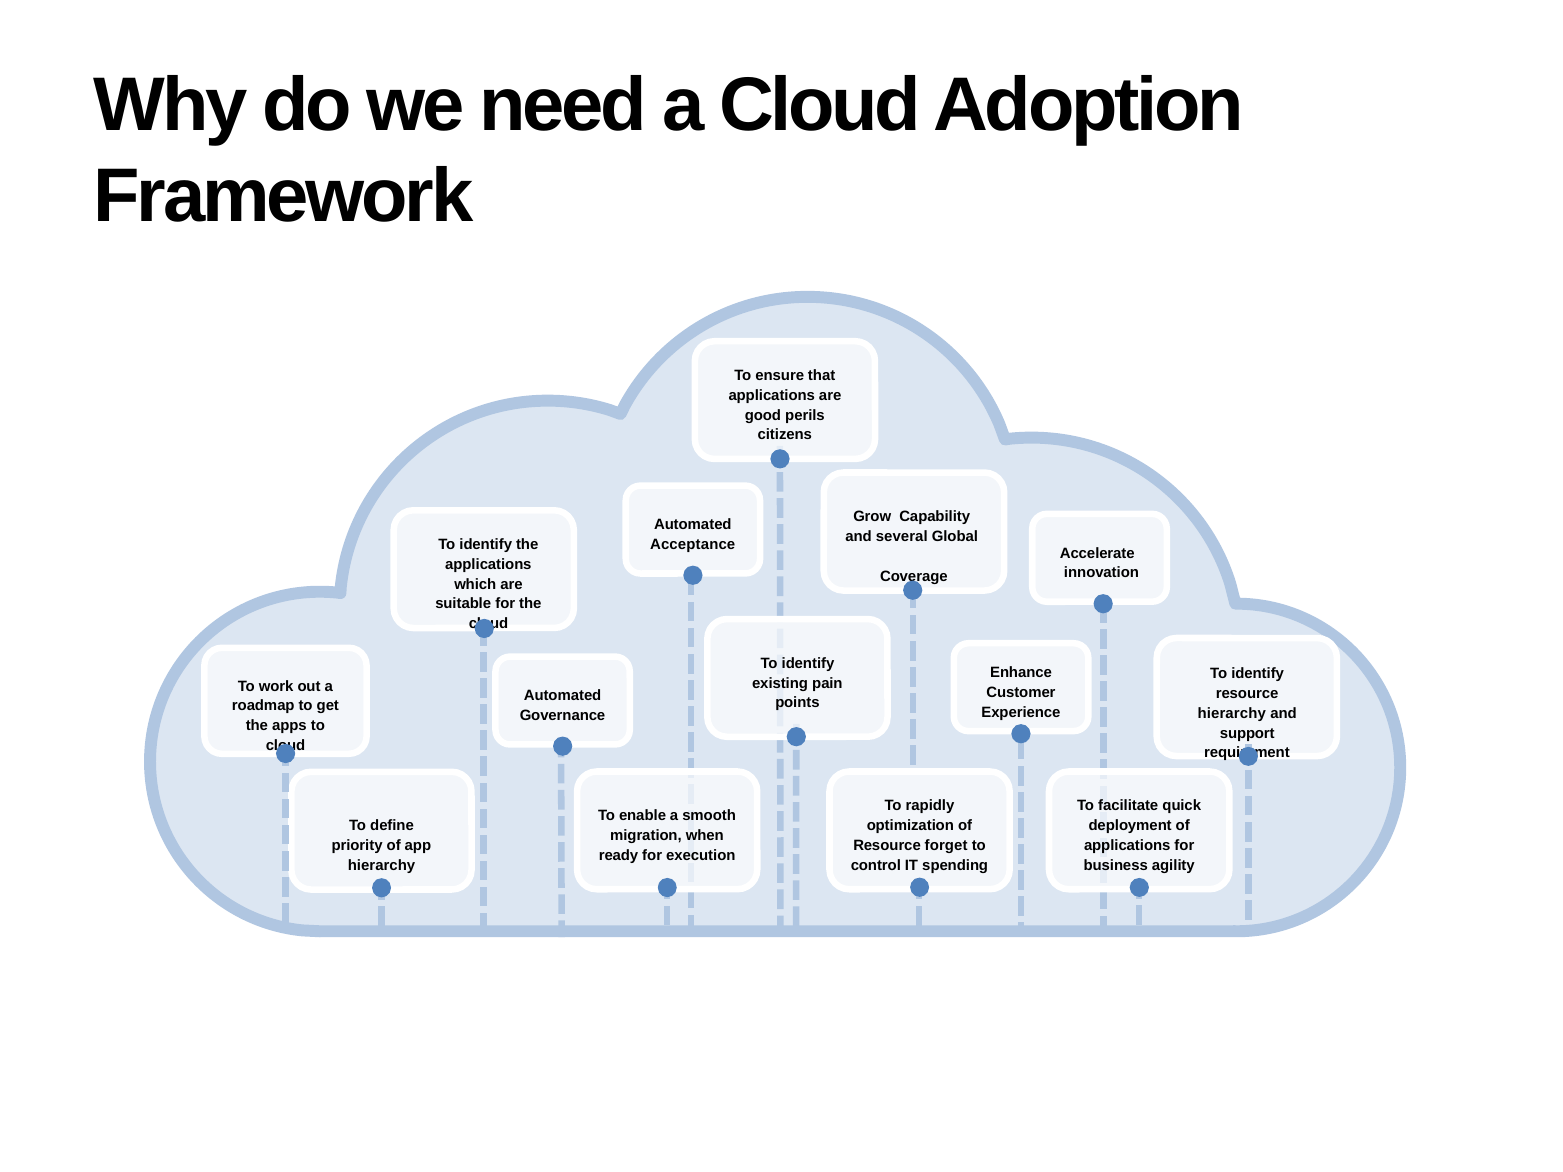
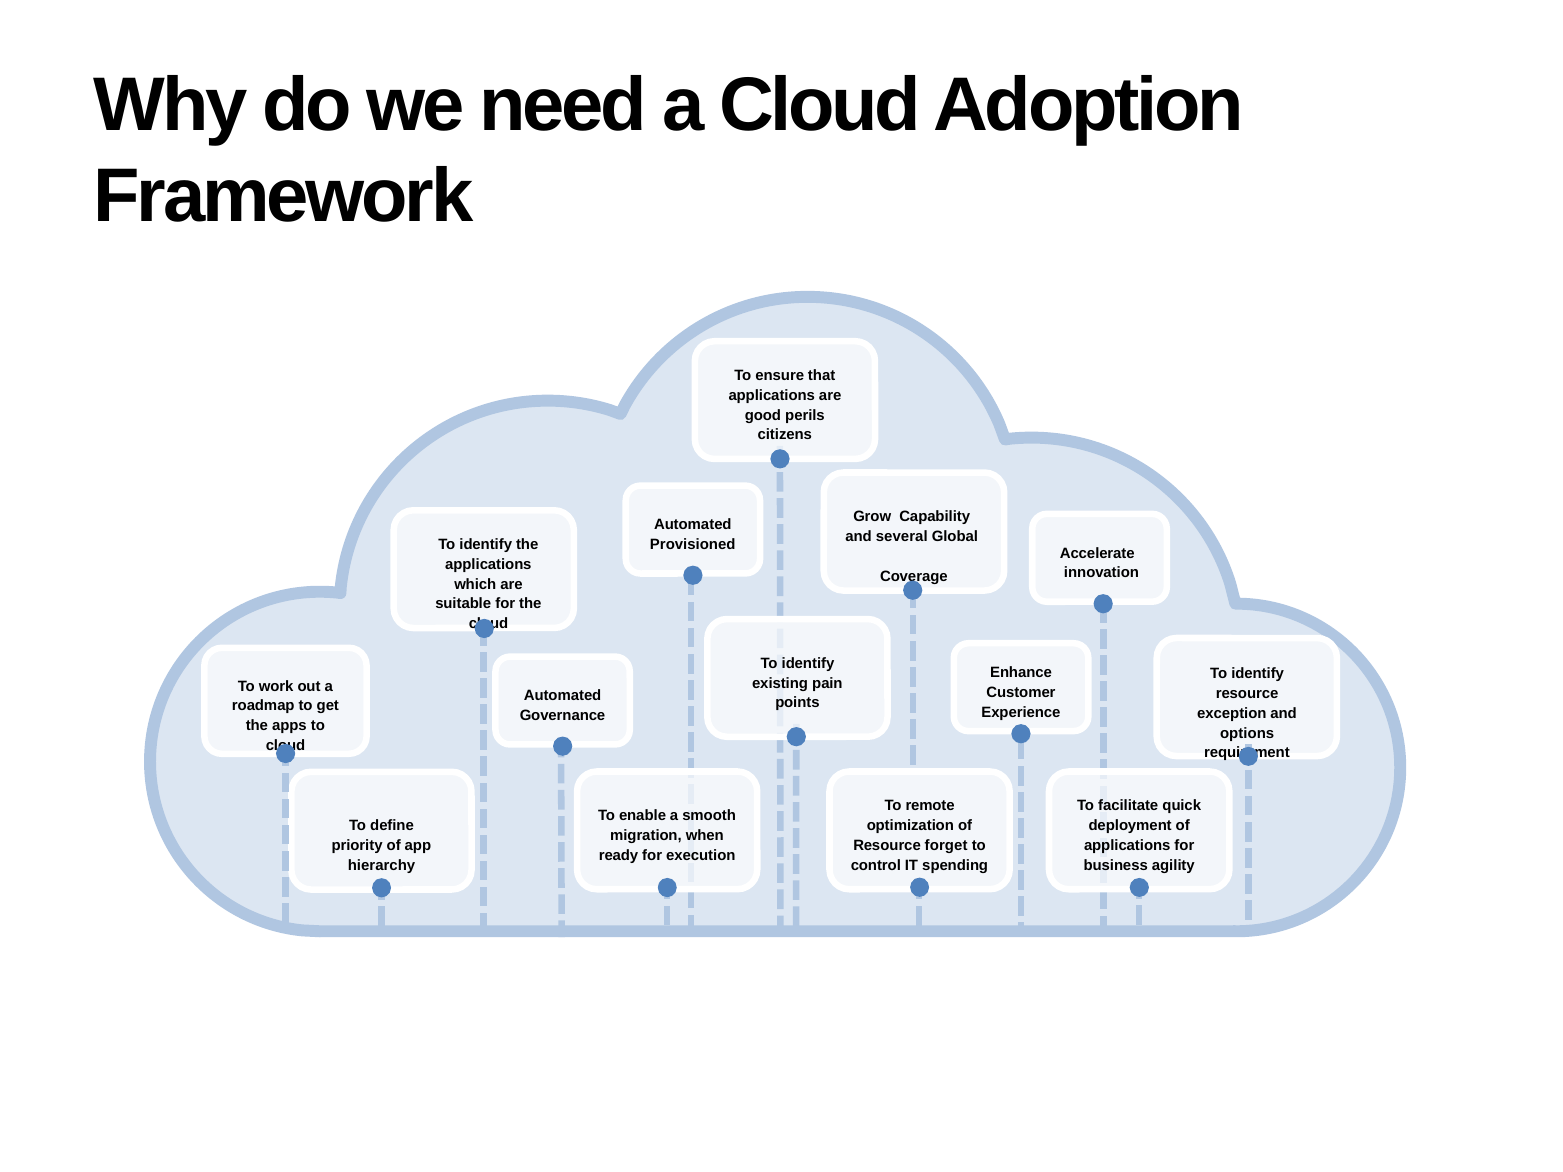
Acceptance: Acceptance -> Provisioned
hierarchy at (1232, 713): hierarchy -> exception
support: support -> options
rapidly: rapidly -> remote
